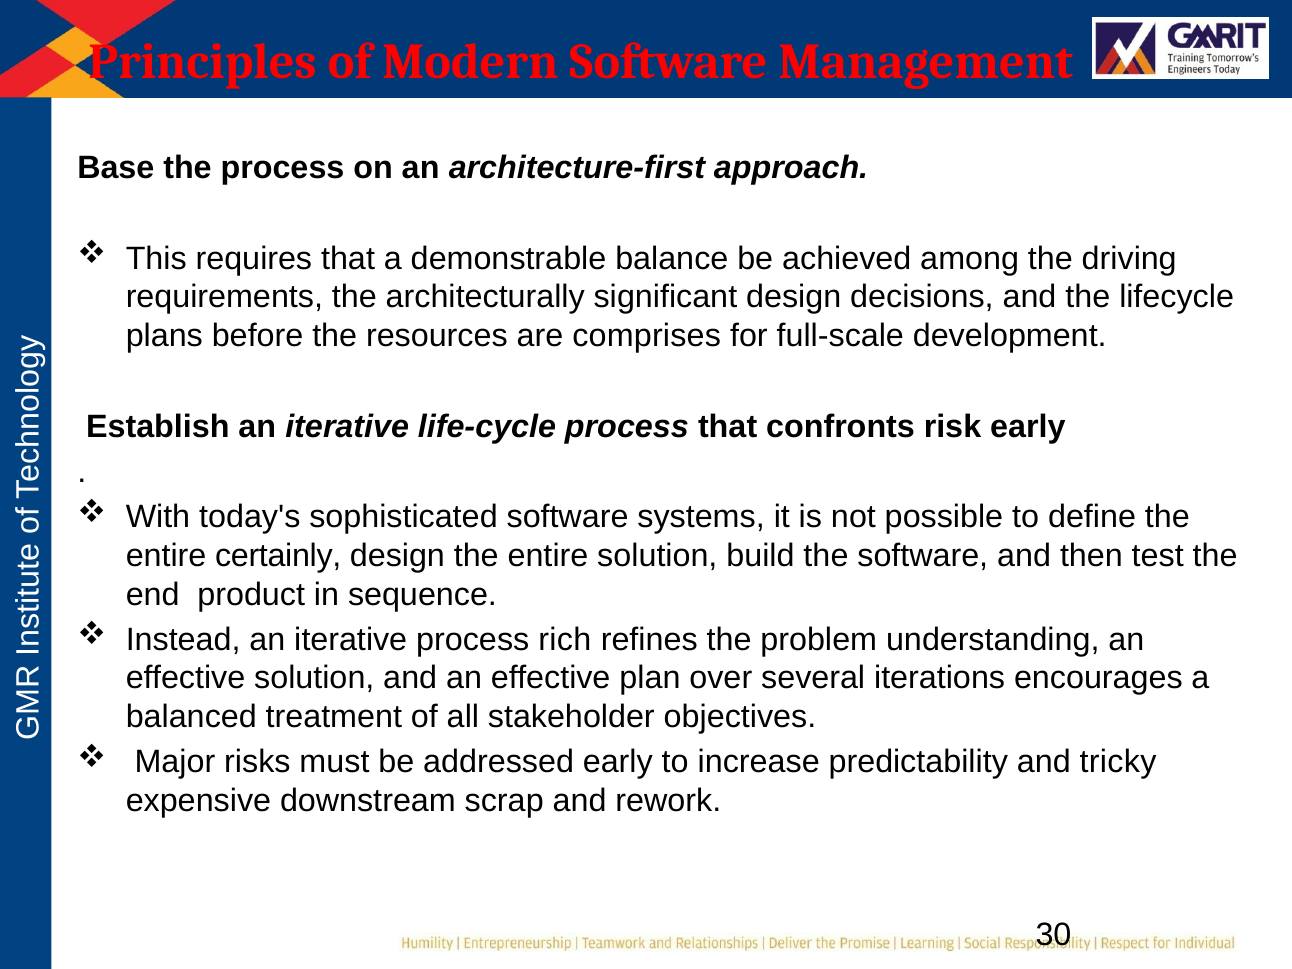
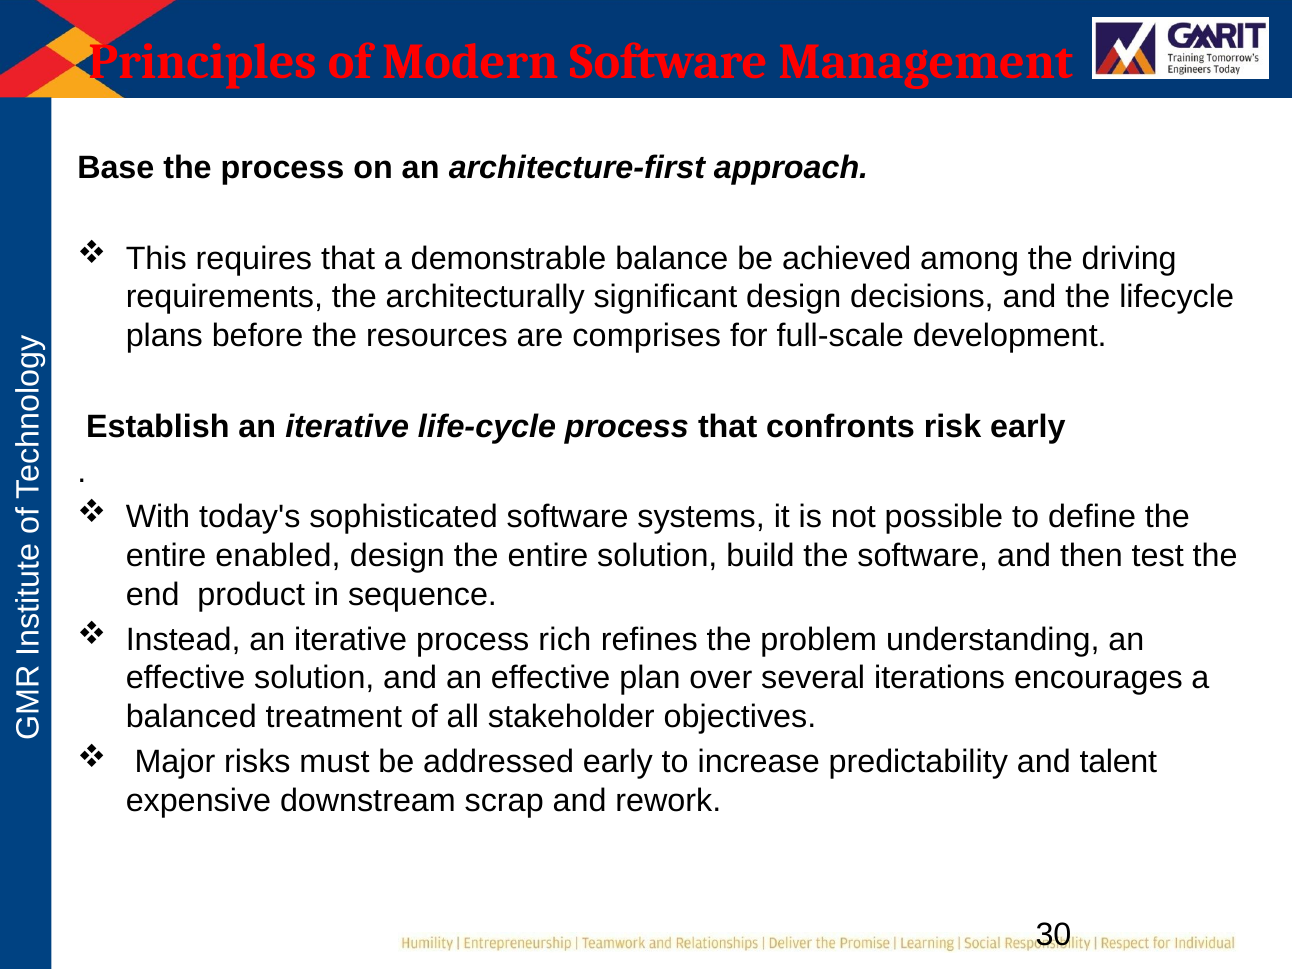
certainly: certainly -> enabled
tricky: tricky -> talent
